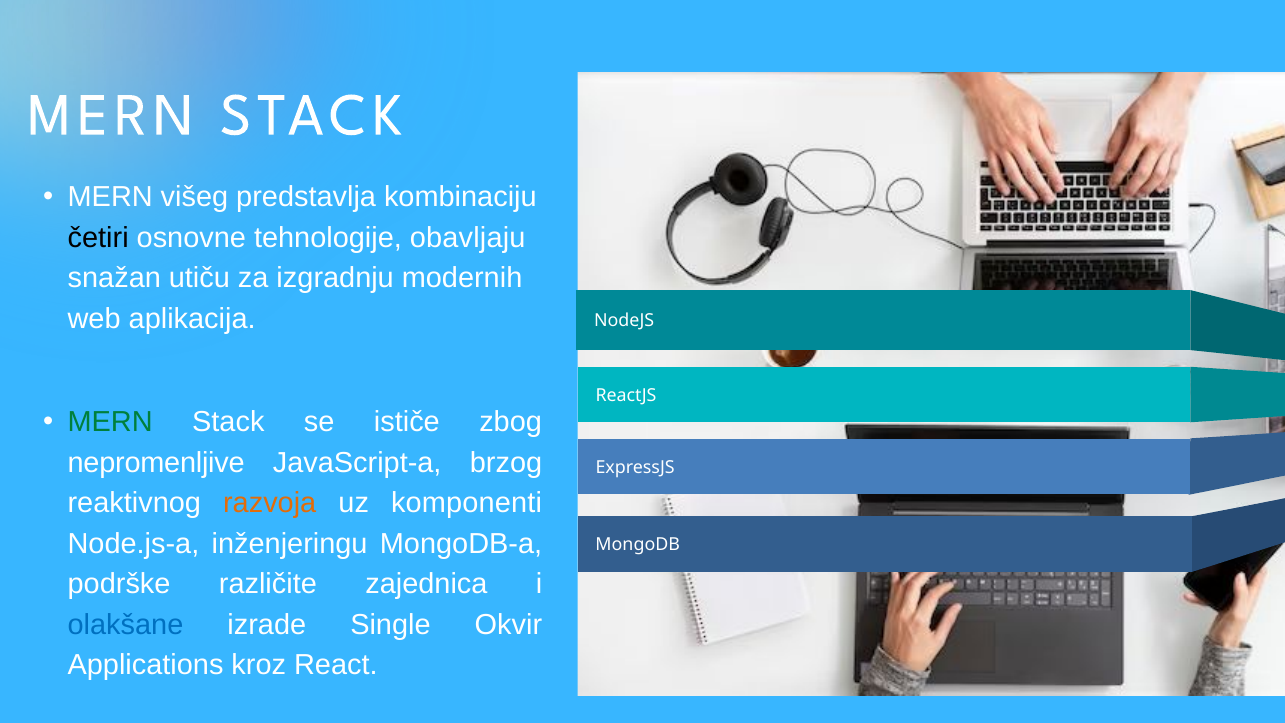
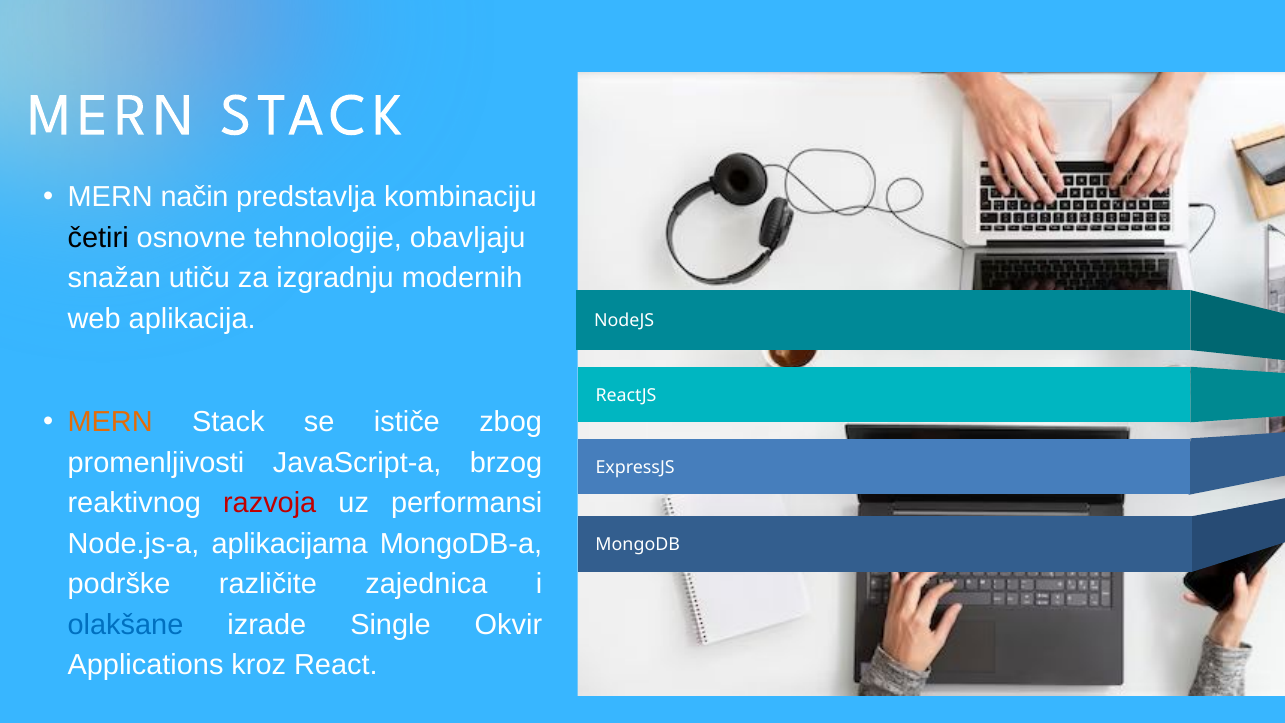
višeg: višeg -> način
MERN at (110, 422) colour: green -> orange
nepromenljive: nepromenljive -> promenljivosti
razvoja colour: orange -> red
komponenti: komponenti -> performansi
inženjeringu: inženjeringu -> aplikacijama
